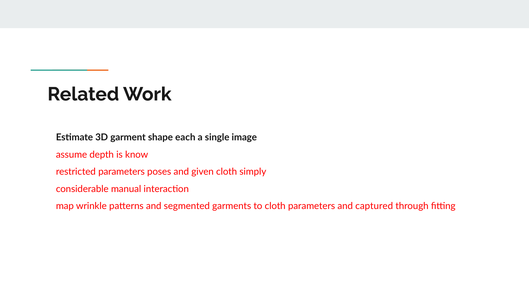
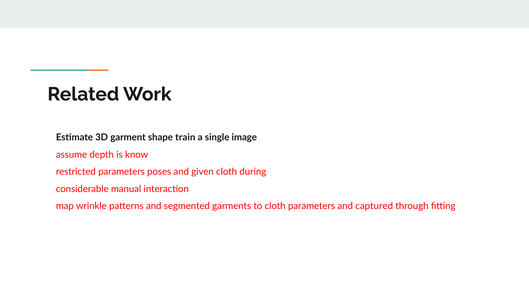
each: each -> train
simply: simply -> during
